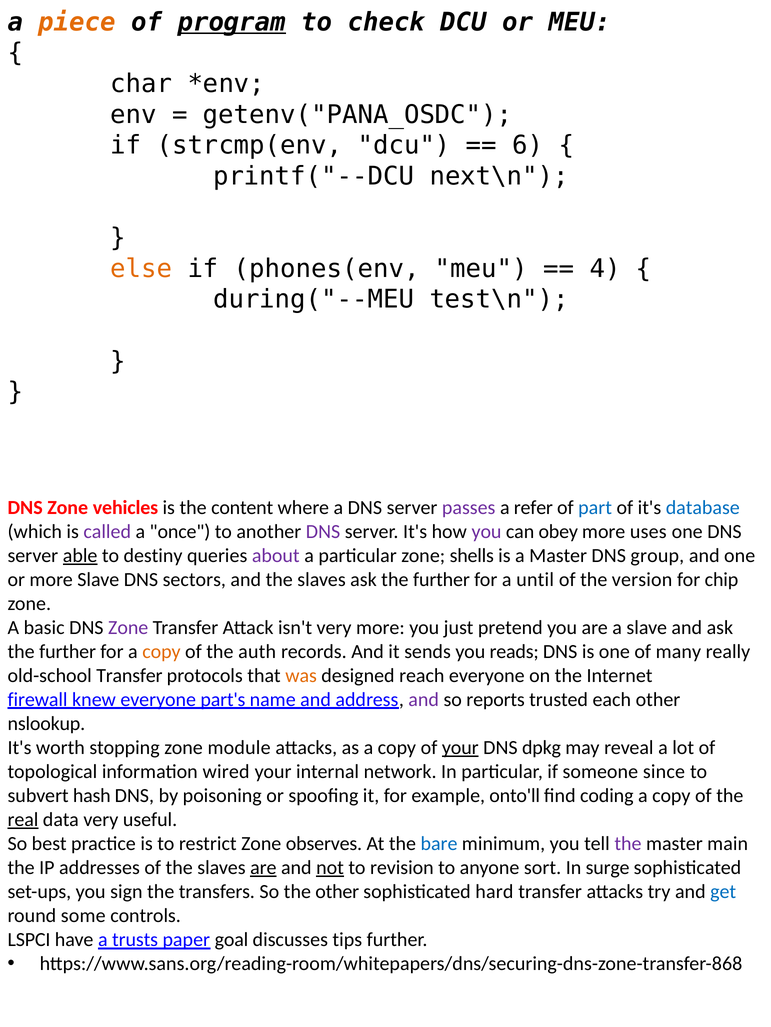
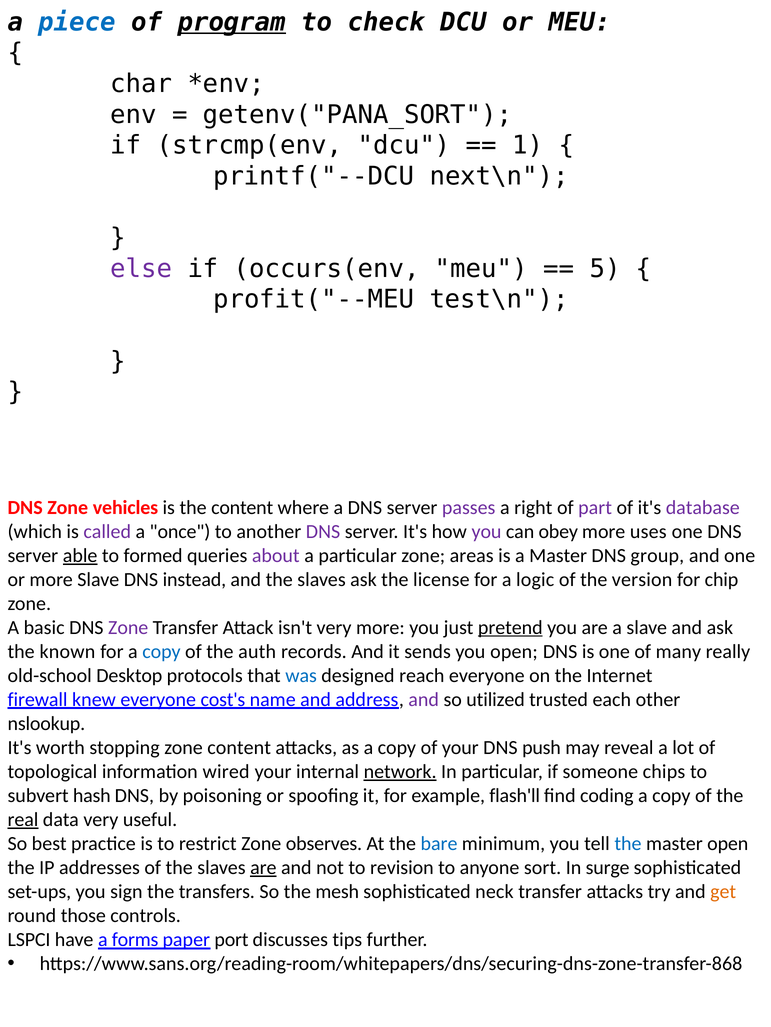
piece colour: orange -> blue
getenv("PANA_OSDC: getenv("PANA_OSDC -> getenv("PANA_SORT
6: 6 -> 1
else colour: orange -> purple
phones(env: phones(env -> occurs(env
4: 4 -> 5
during("--MEU: during("--MEU -> profit("--MEU
refer: refer -> right
part colour: blue -> purple
database colour: blue -> purple
destiny: destiny -> formed
shells: shells -> areas
sectors: sectors -> instead
slaves ask the further: further -> license
until: until -> logic
pretend underline: none -> present
further at (68, 652): further -> known
copy at (161, 652) colour: orange -> blue
you reads: reads -> open
old-school Transfer: Transfer -> Desktop
was colour: orange -> blue
part's: part's -> cost's
reports: reports -> utilized
zone module: module -> content
your at (460, 748) underline: present -> none
dpkg: dpkg -> push
network underline: none -> present
since: since -> chips
onto'll: onto'll -> flash'll
the at (628, 844) colour: purple -> blue
master main: main -> open
not underline: present -> none
the other: other -> mesh
hard: hard -> neck
get colour: blue -> orange
some: some -> those
trusts: trusts -> forms
goal: goal -> port
